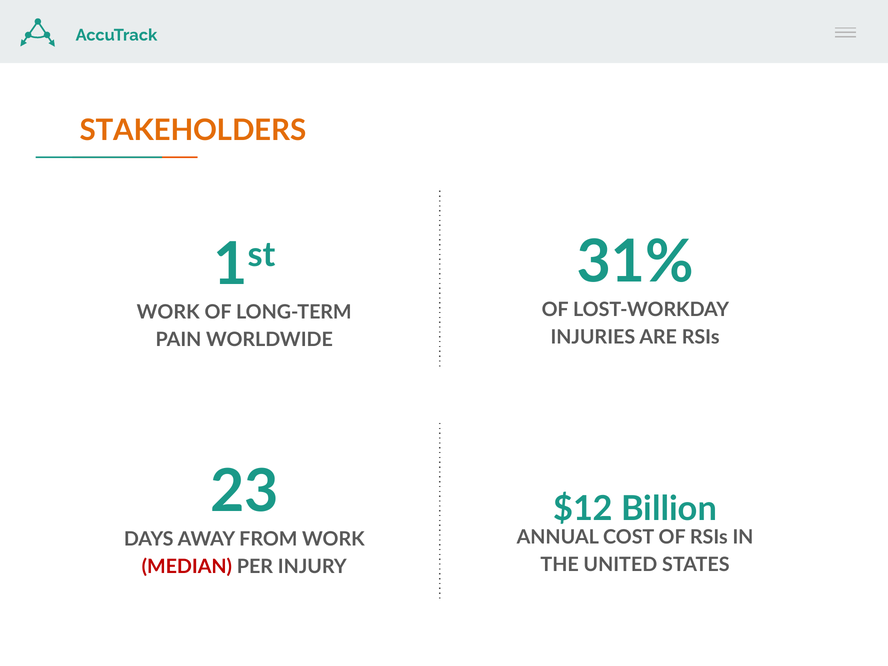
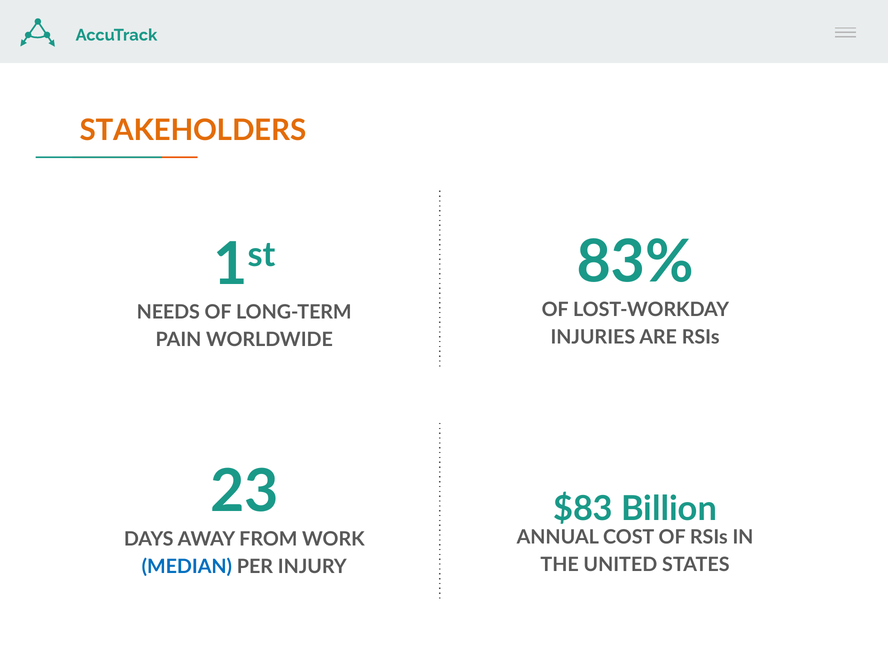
31%: 31% -> 83%
WORK at (168, 312): WORK -> NEEDS
$12: $12 -> $83
MEDIAN colour: red -> blue
